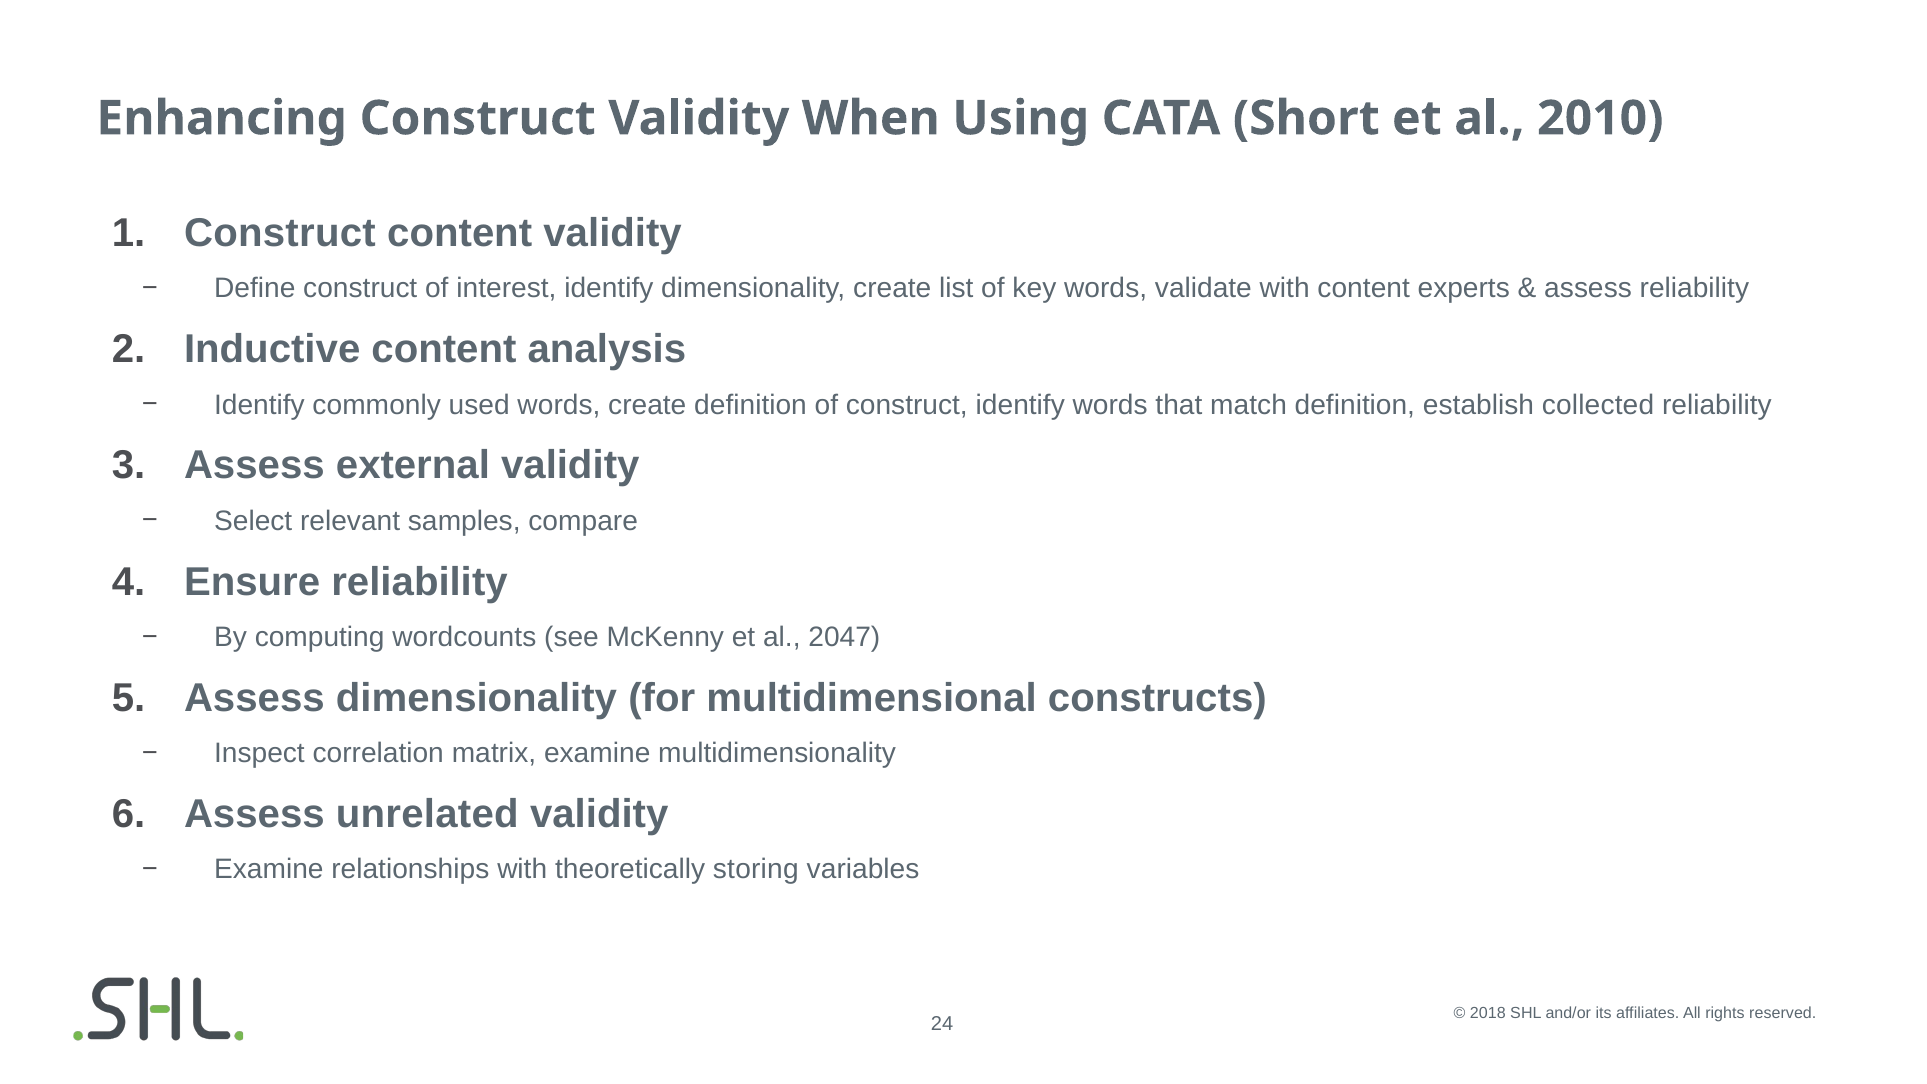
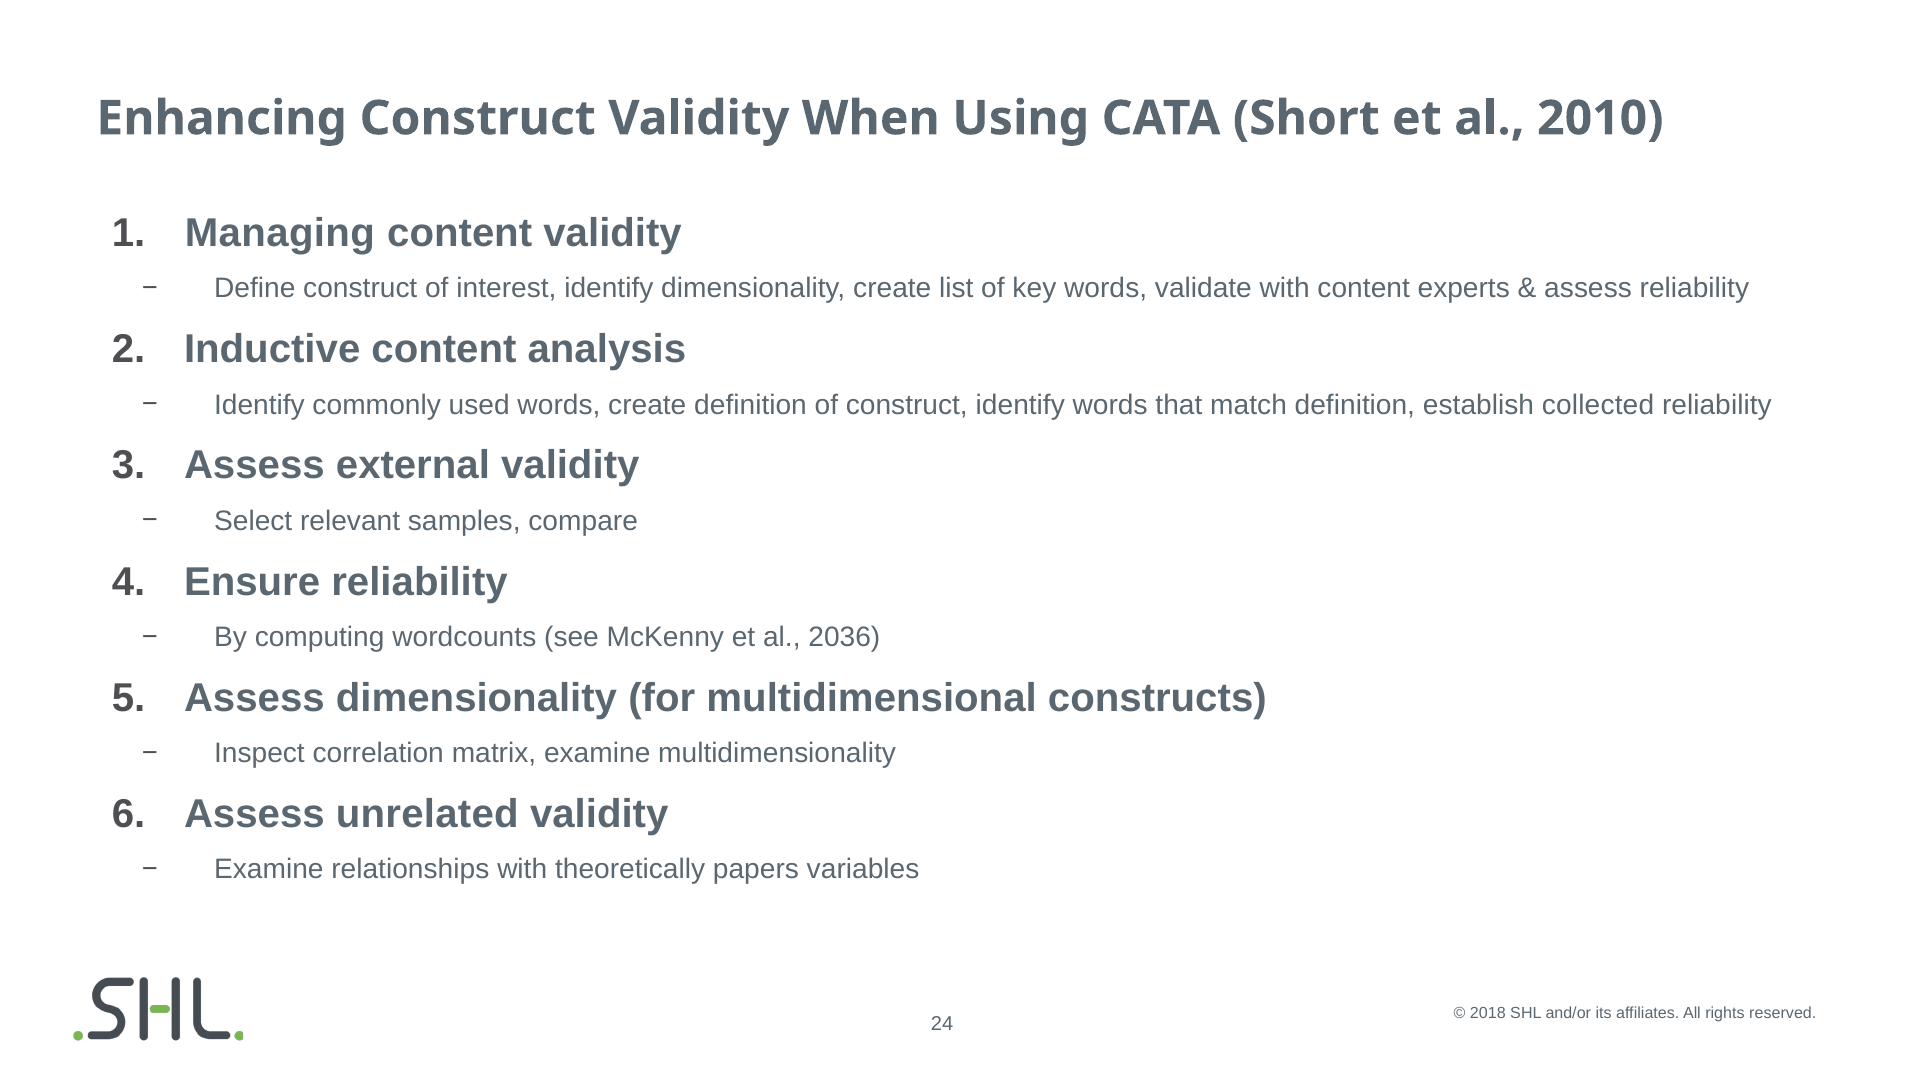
Construct at (280, 233): Construct -> Managing
2047: 2047 -> 2036
storing: storing -> papers
